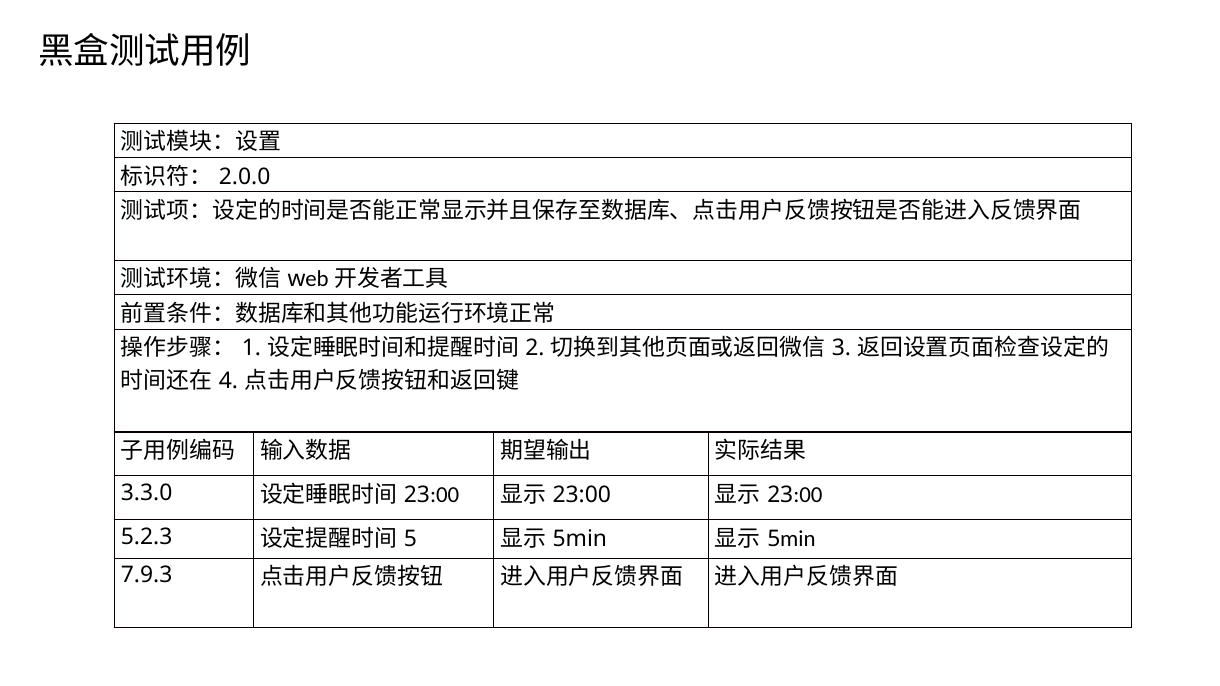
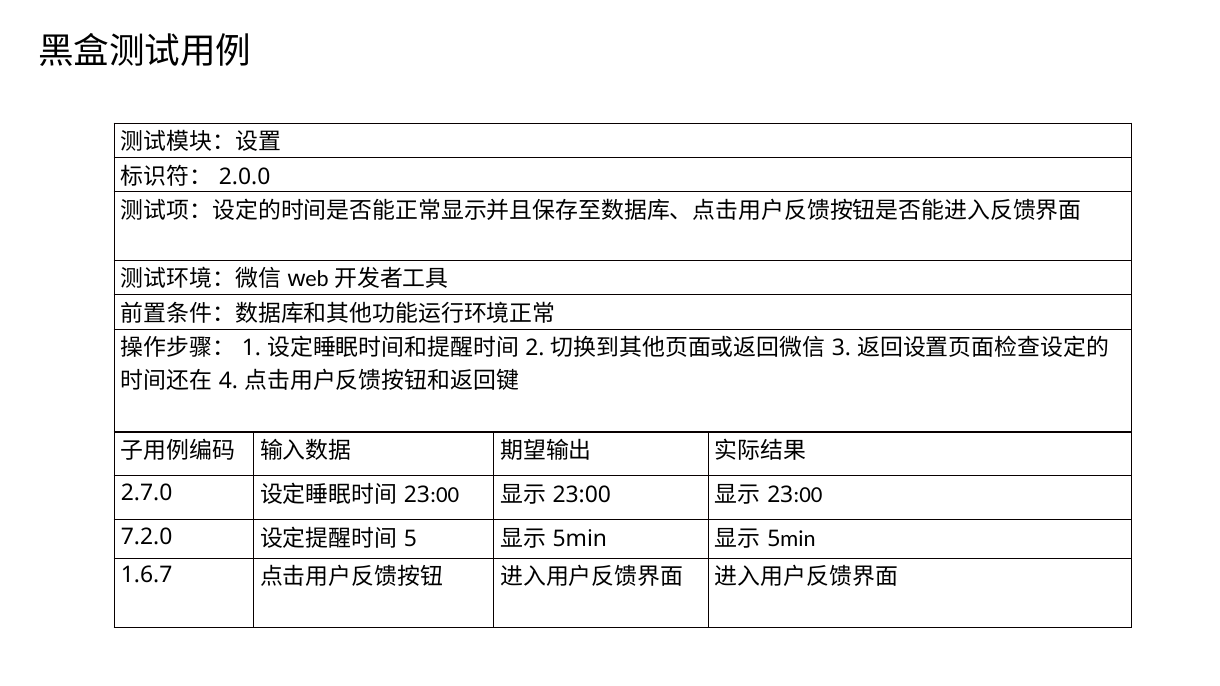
3.3.0: 3.3.0 -> 2.7.0
5.2.3: 5.2.3 -> 7.2.0
7.9.3: 7.9.3 -> 1.6.7
